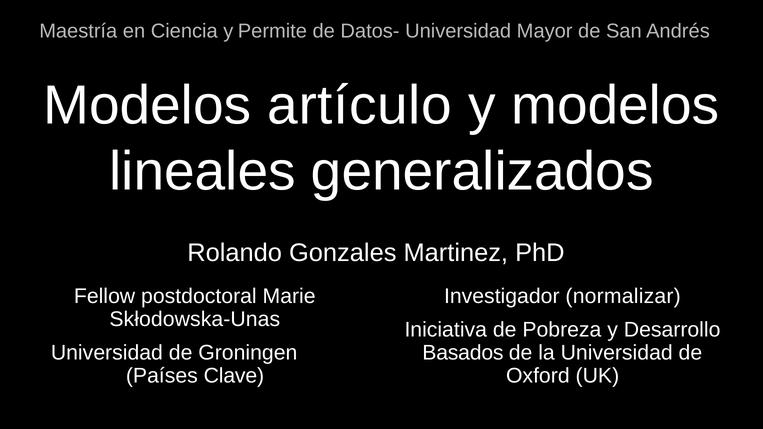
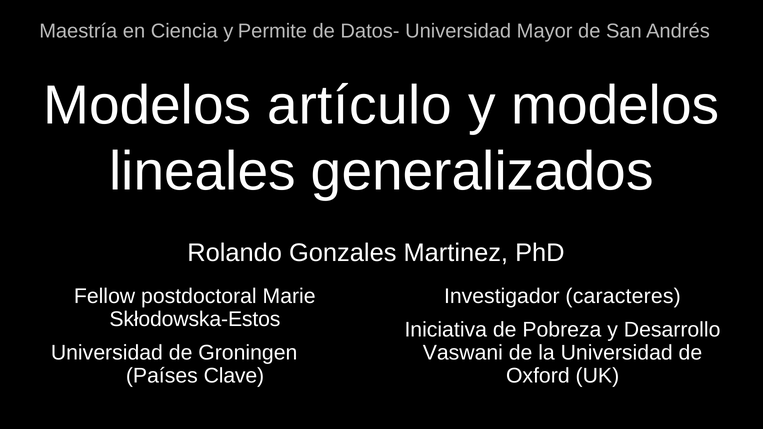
normalizar: normalizar -> caracteres
Skłodowska-Unas: Skłodowska-Unas -> Skłodowska-Estos
Basados: Basados -> Vaswani
